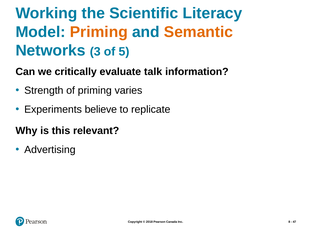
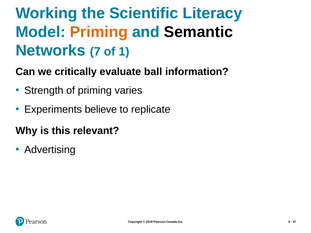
Semantic colour: orange -> black
3: 3 -> 7
5: 5 -> 1
talk: talk -> ball
